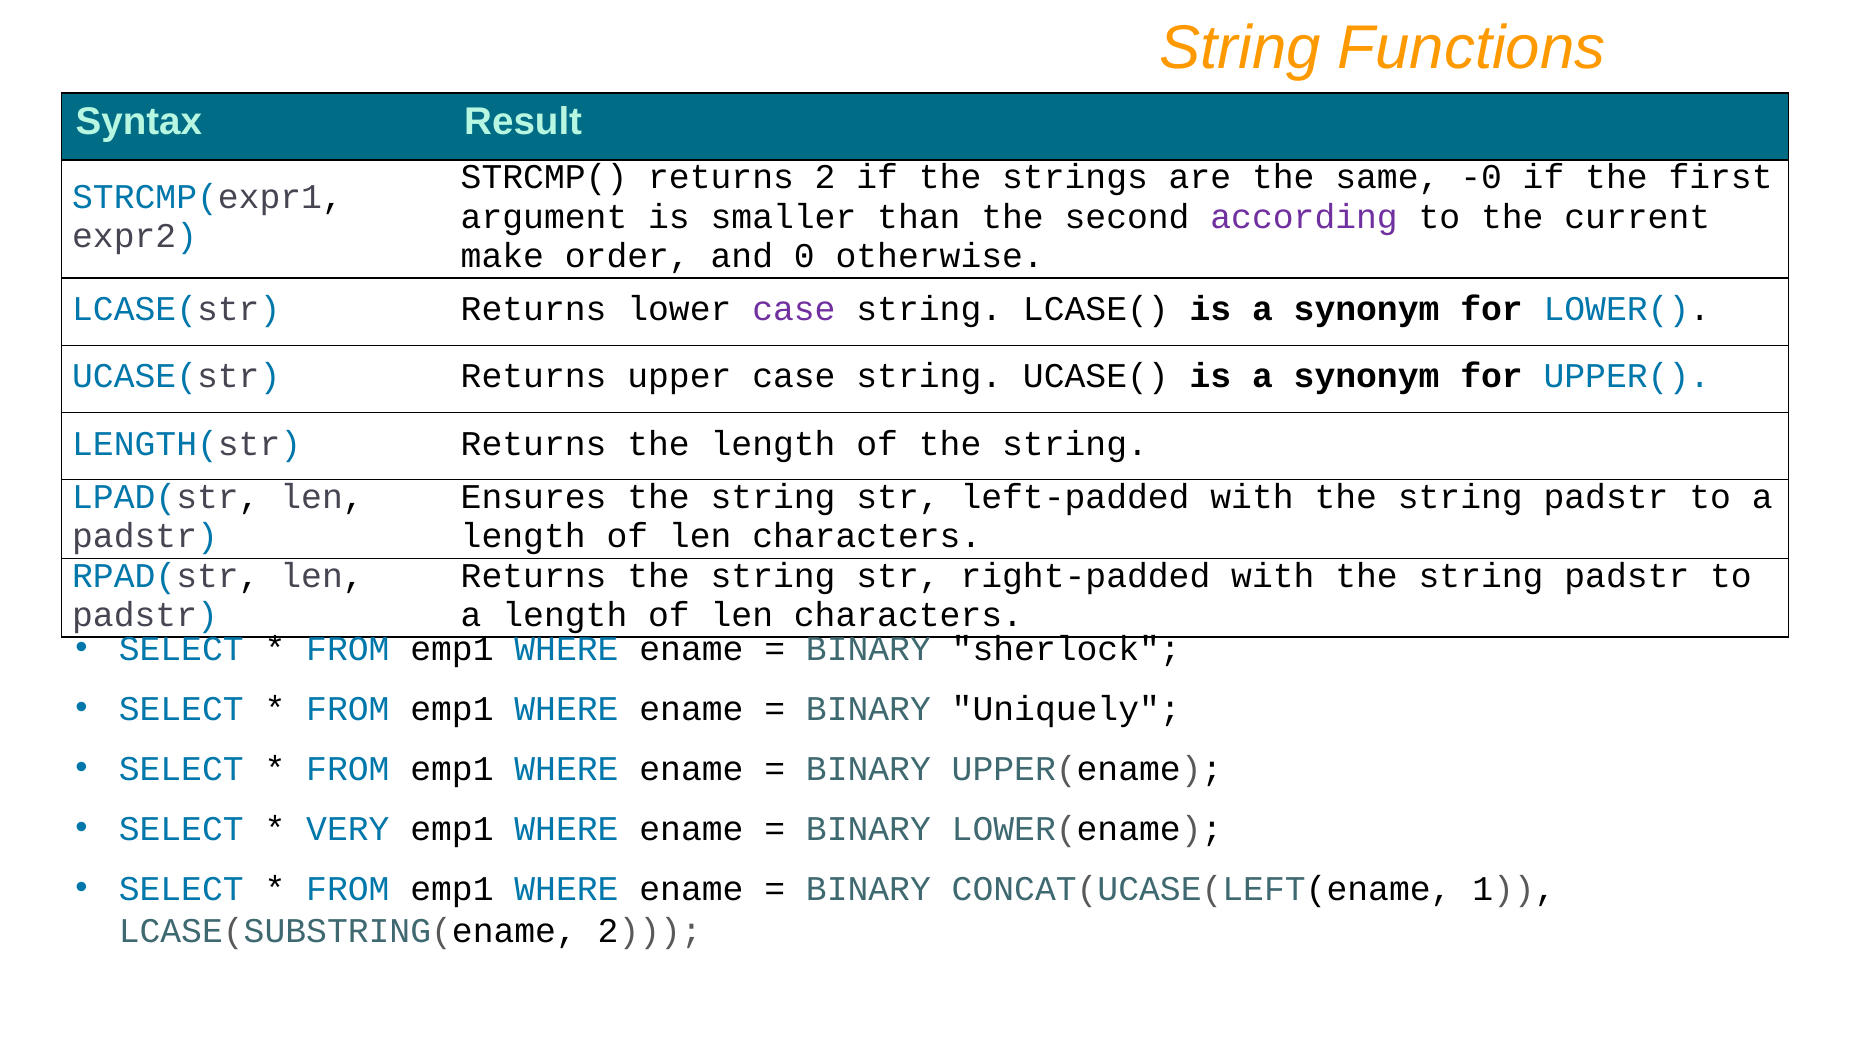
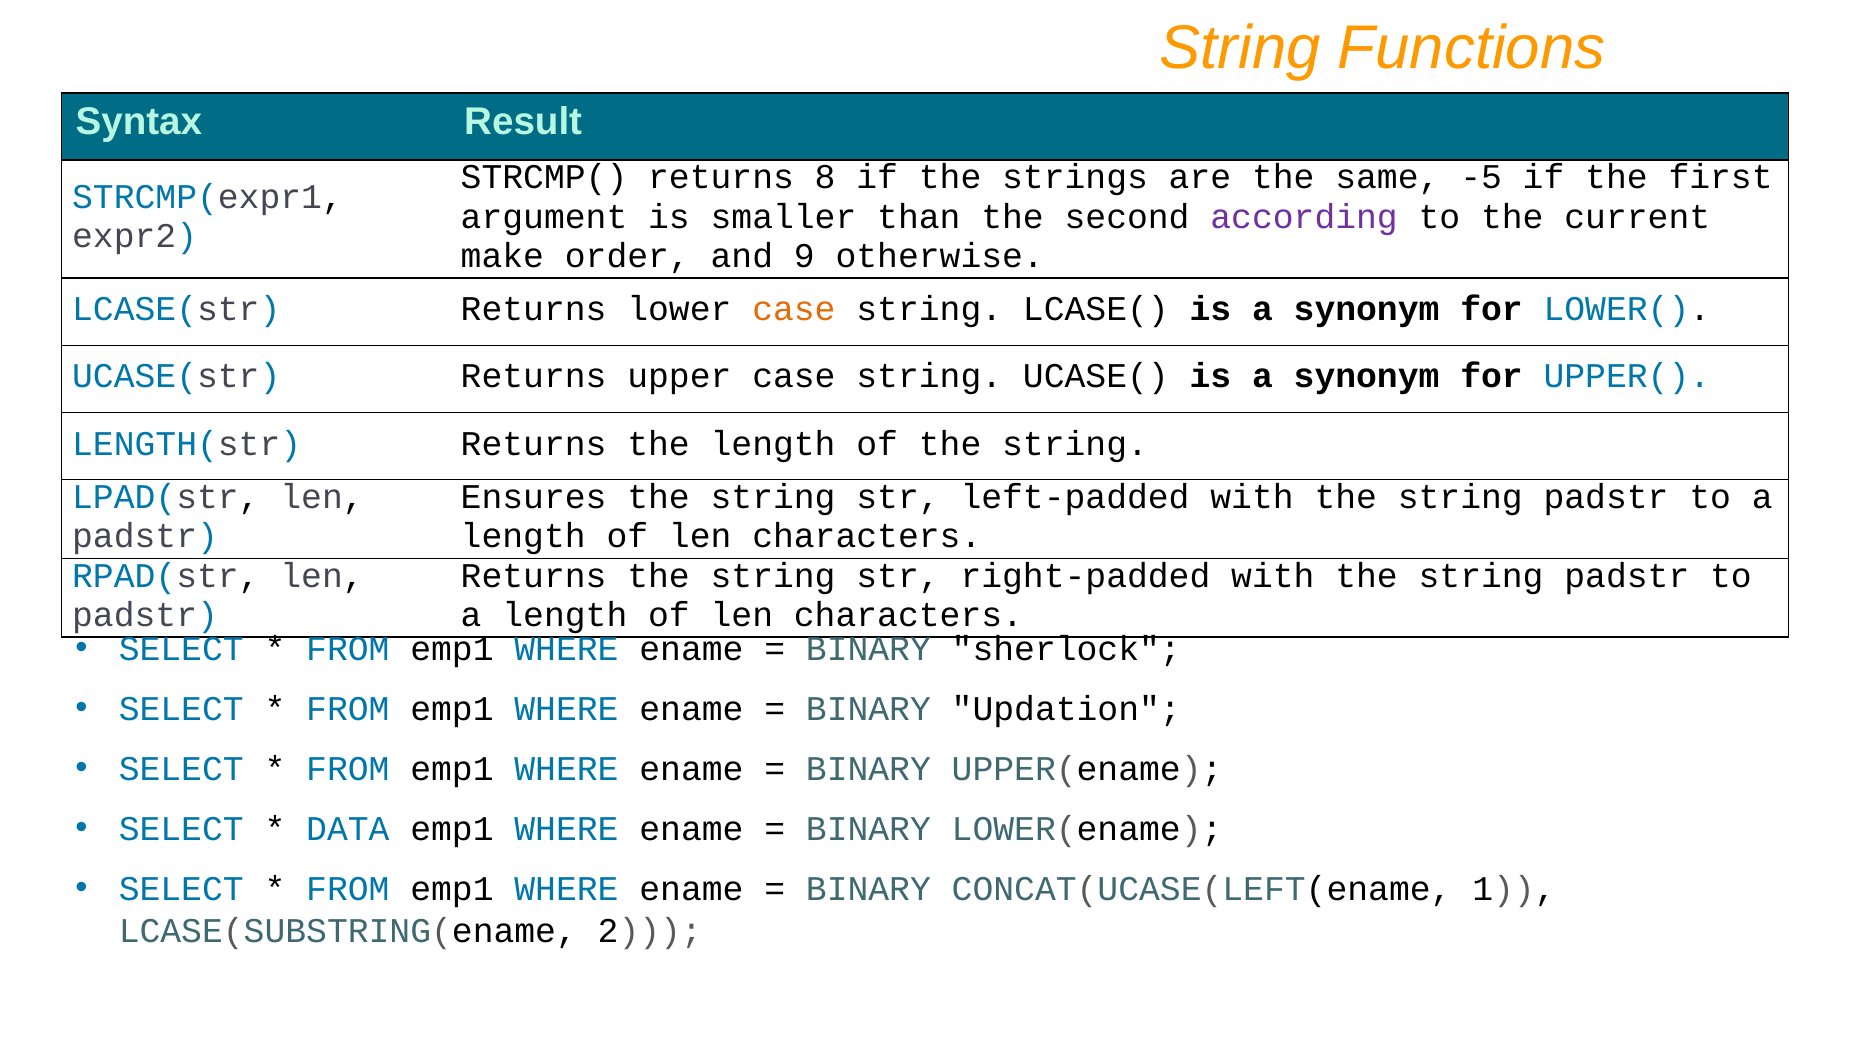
returns 2: 2 -> 8
-0: -0 -> -5
0: 0 -> 9
case at (794, 309) colour: purple -> orange
Uniquely: Uniquely -> Updation
VERY: VERY -> DATA
